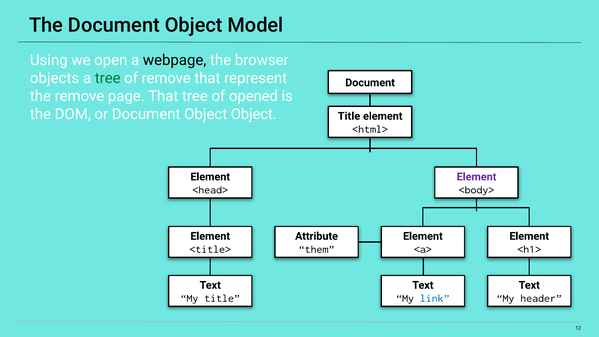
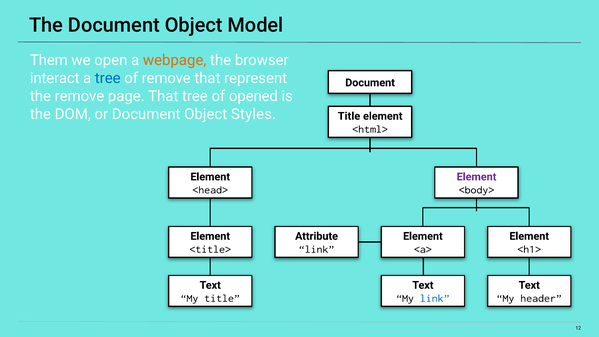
Using: Using -> Them
webpage colour: black -> orange
objects: objects -> interact
tree at (108, 78) colour: green -> blue
Object Object: Object -> Styles
them at (317, 249): them -> link
